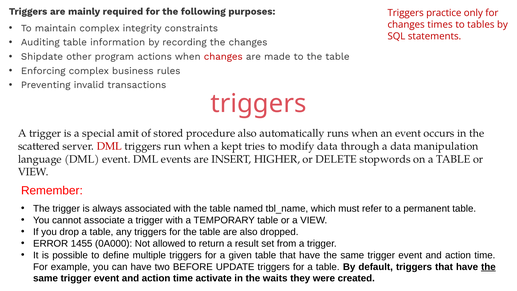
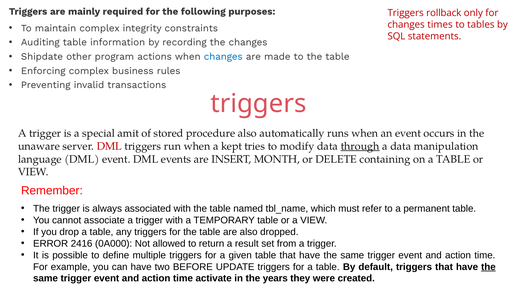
practice: practice -> rollback
changes at (223, 57) colour: red -> blue
scattered: scattered -> unaware
through underline: none -> present
HIGHER: HIGHER -> MONTH
stopwords: stopwords -> containing
1455: 1455 -> 2416
waits: waits -> years
